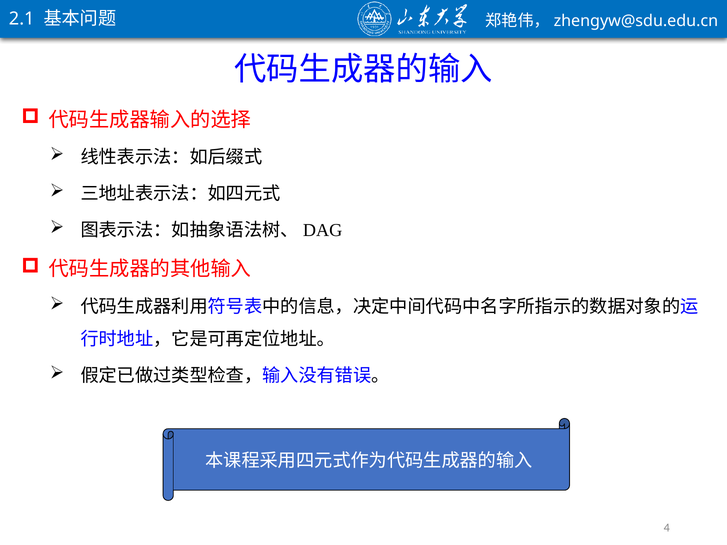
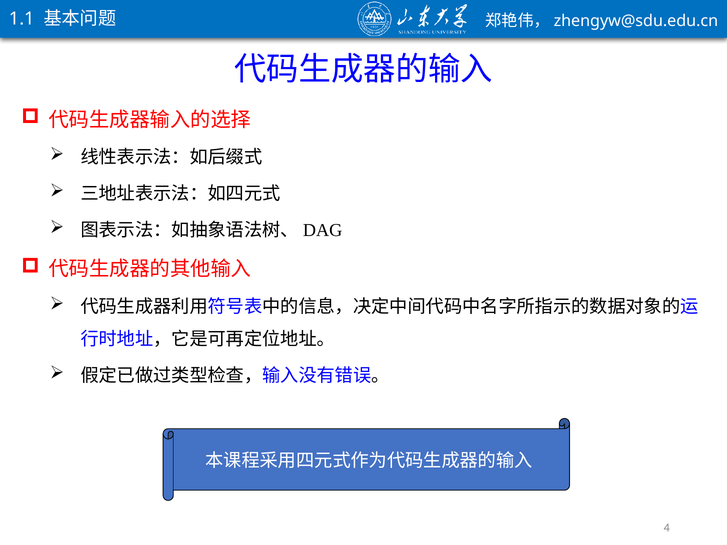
2.1: 2.1 -> 1.1
